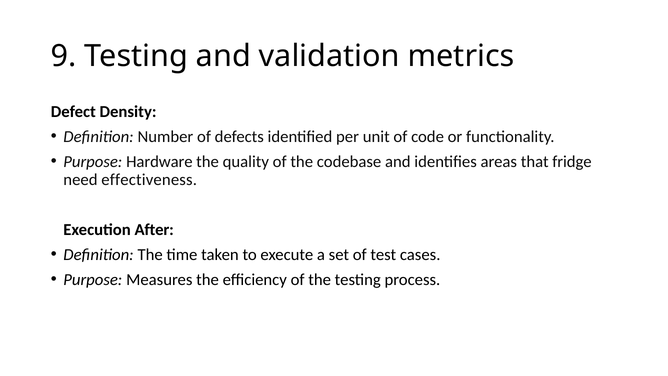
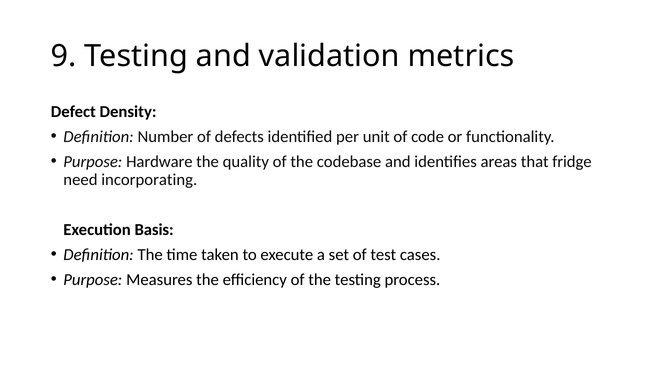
effectiveness: effectiveness -> incorporating
After: After -> Basis
